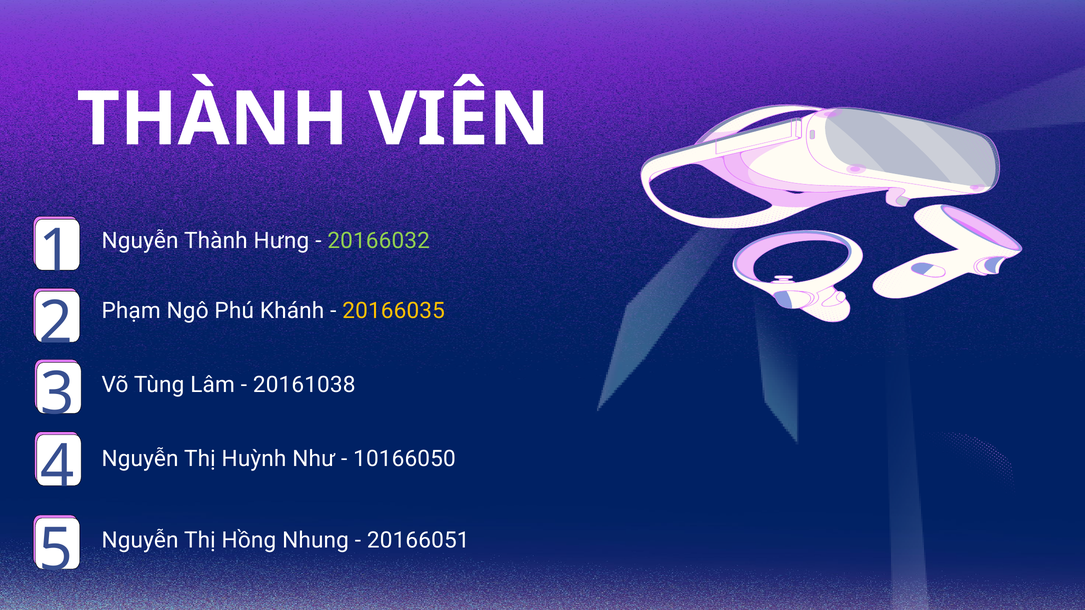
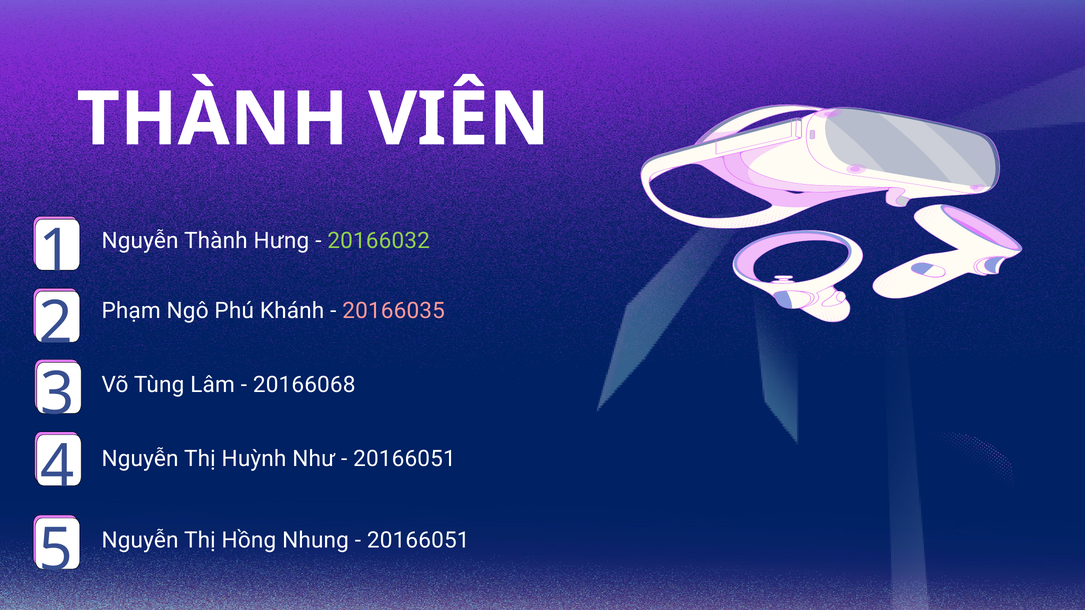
20166035 colour: yellow -> pink
20161038: 20161038 -> 20166068
10166050 at (404, 459): 10166050 -> 20166051
